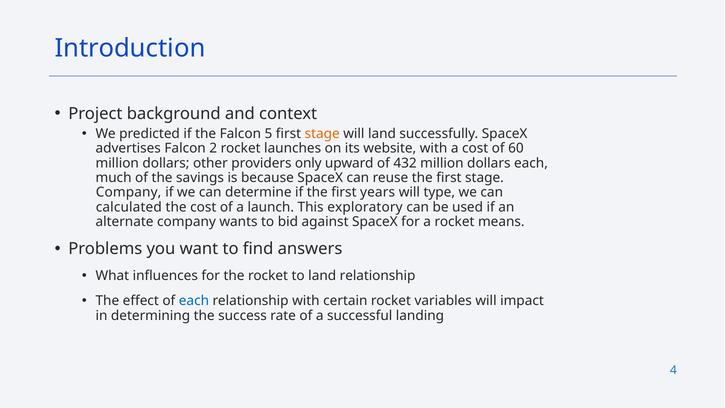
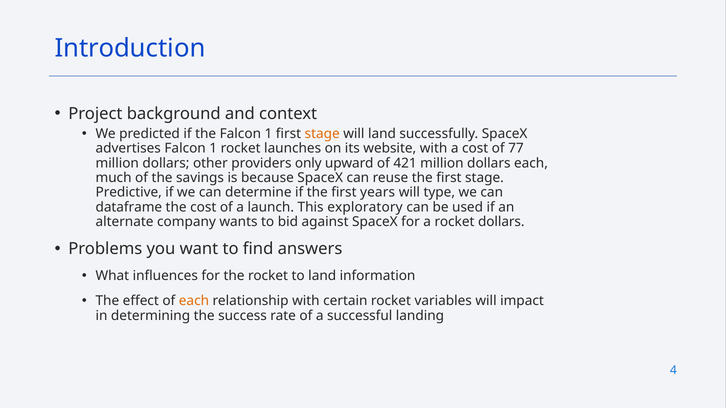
the Falcon 5: 5 -> 1
advertises Falcon 2: 2 -> 1
60: 60 -> 77
432: 432 -> 421
Company at (129, 193): Company -> Predictive
calculated: calculated -> dataframe
rocket means: means -> dollars
land relationship: relationship -> information
each at (194, 301) colour: blue -> orange
